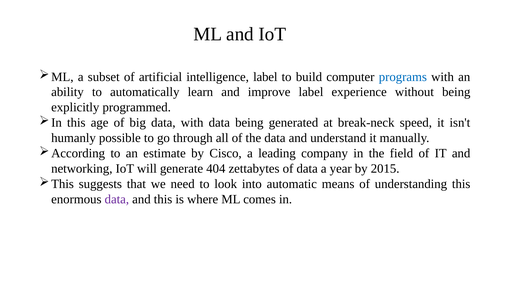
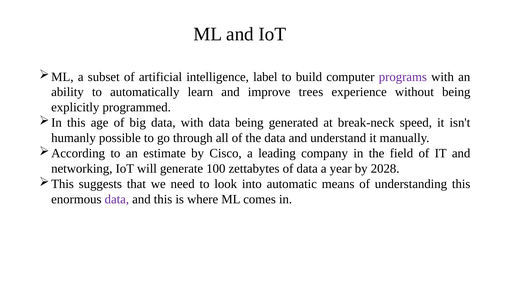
programs colour: blue -> purple
improve label: label -> trees
404: 404 -> 100
2015: 2015 -> 2028
